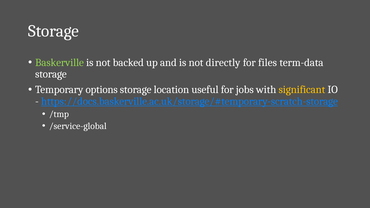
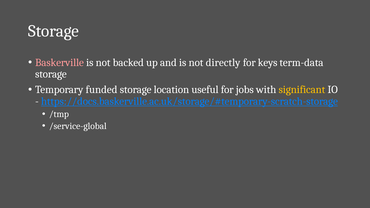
Baskerville colour: light green -> pink
files: files -> keys
options: options -> funded
